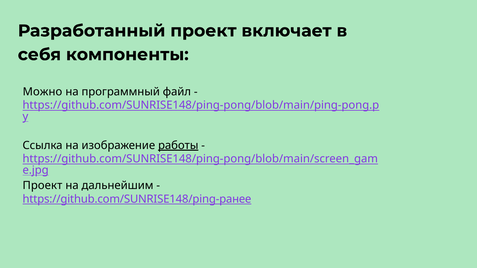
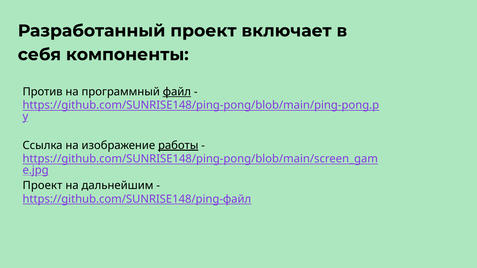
Можно: Можно -> Против
файл underline: none -> present
https://github.com/SUNRISE148/ping-ранее: https://github.com/SUNRISE148/ping-ранее -> https://github.com/SUNRISE148/ping-файл
